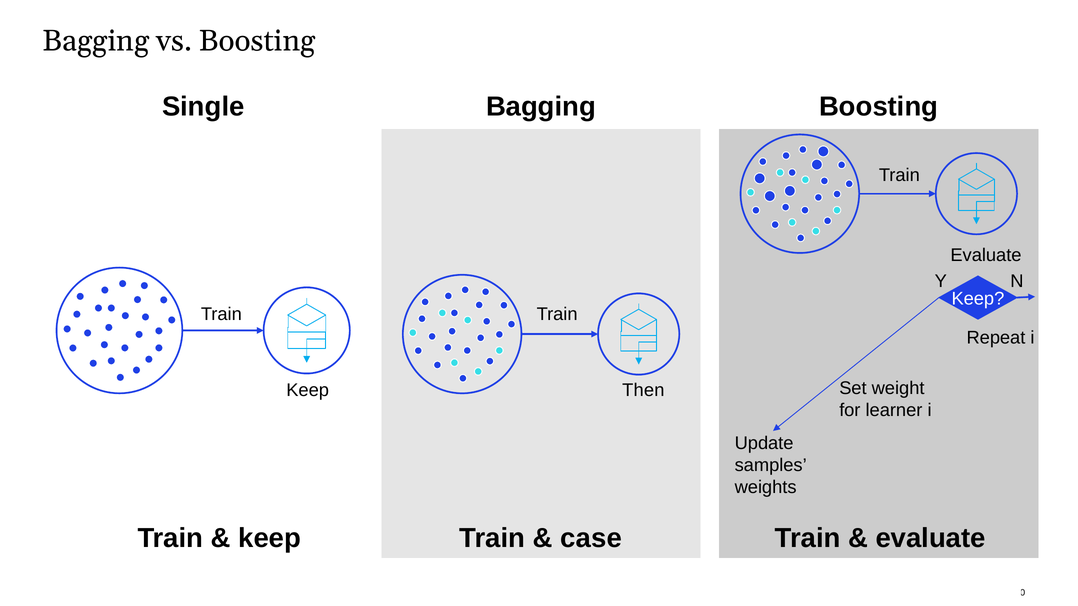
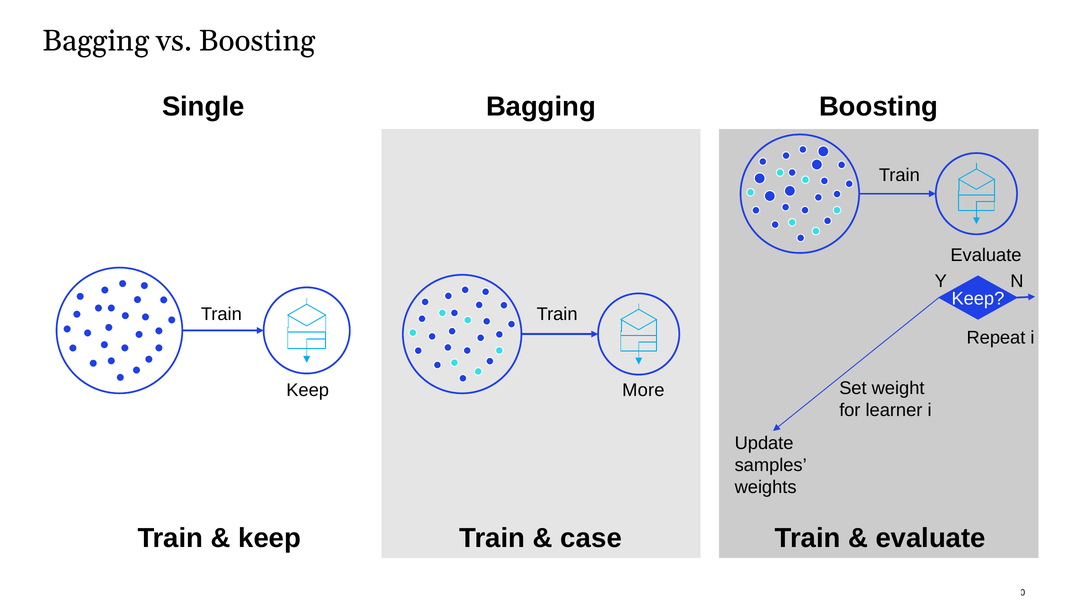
Then: Then -> More
